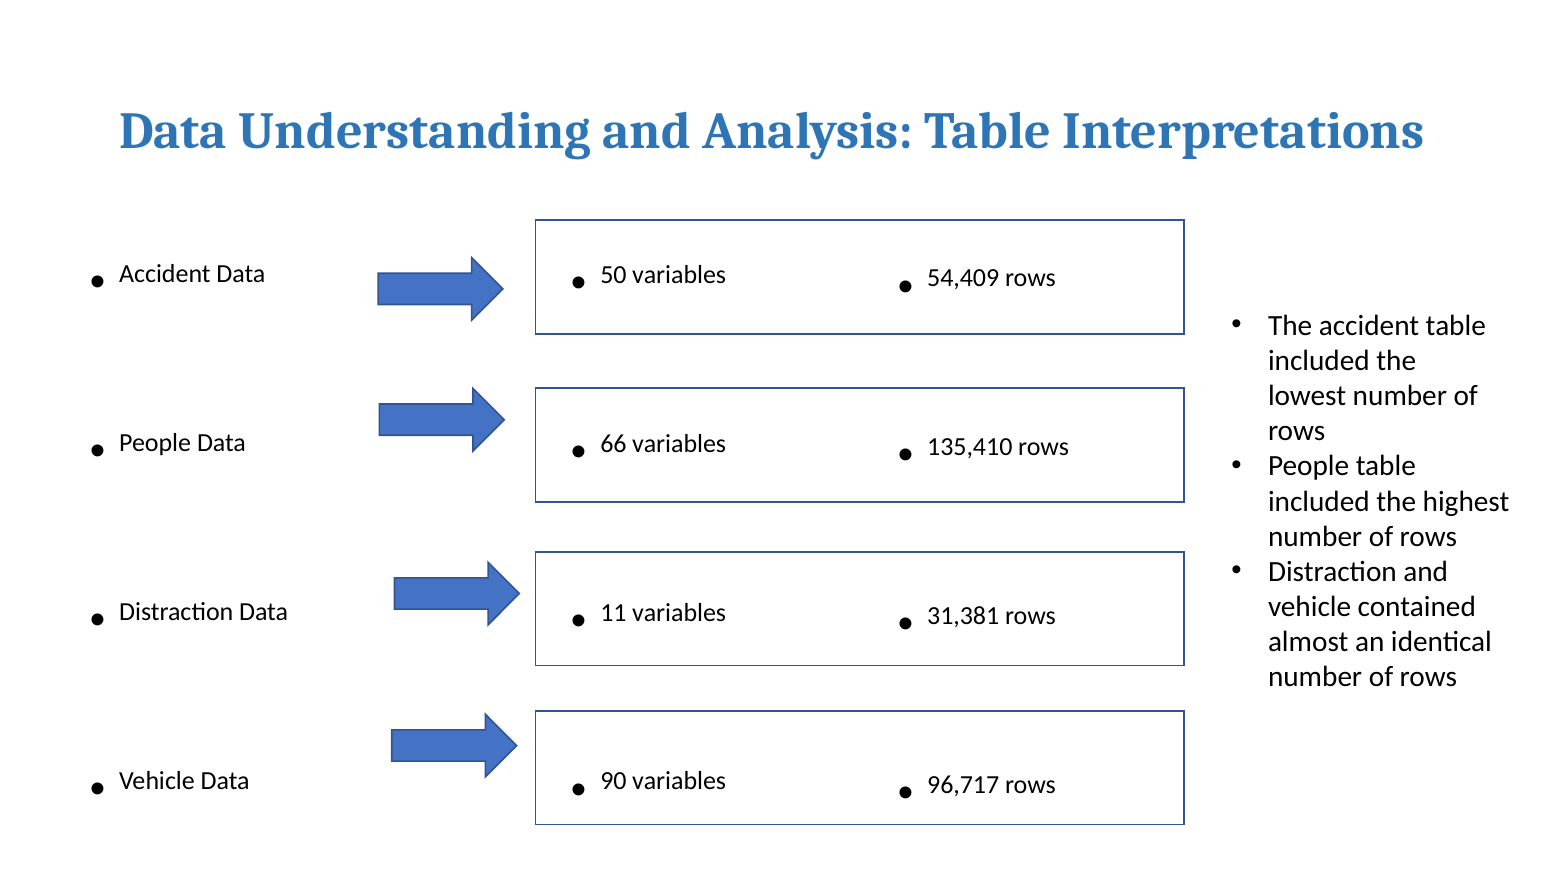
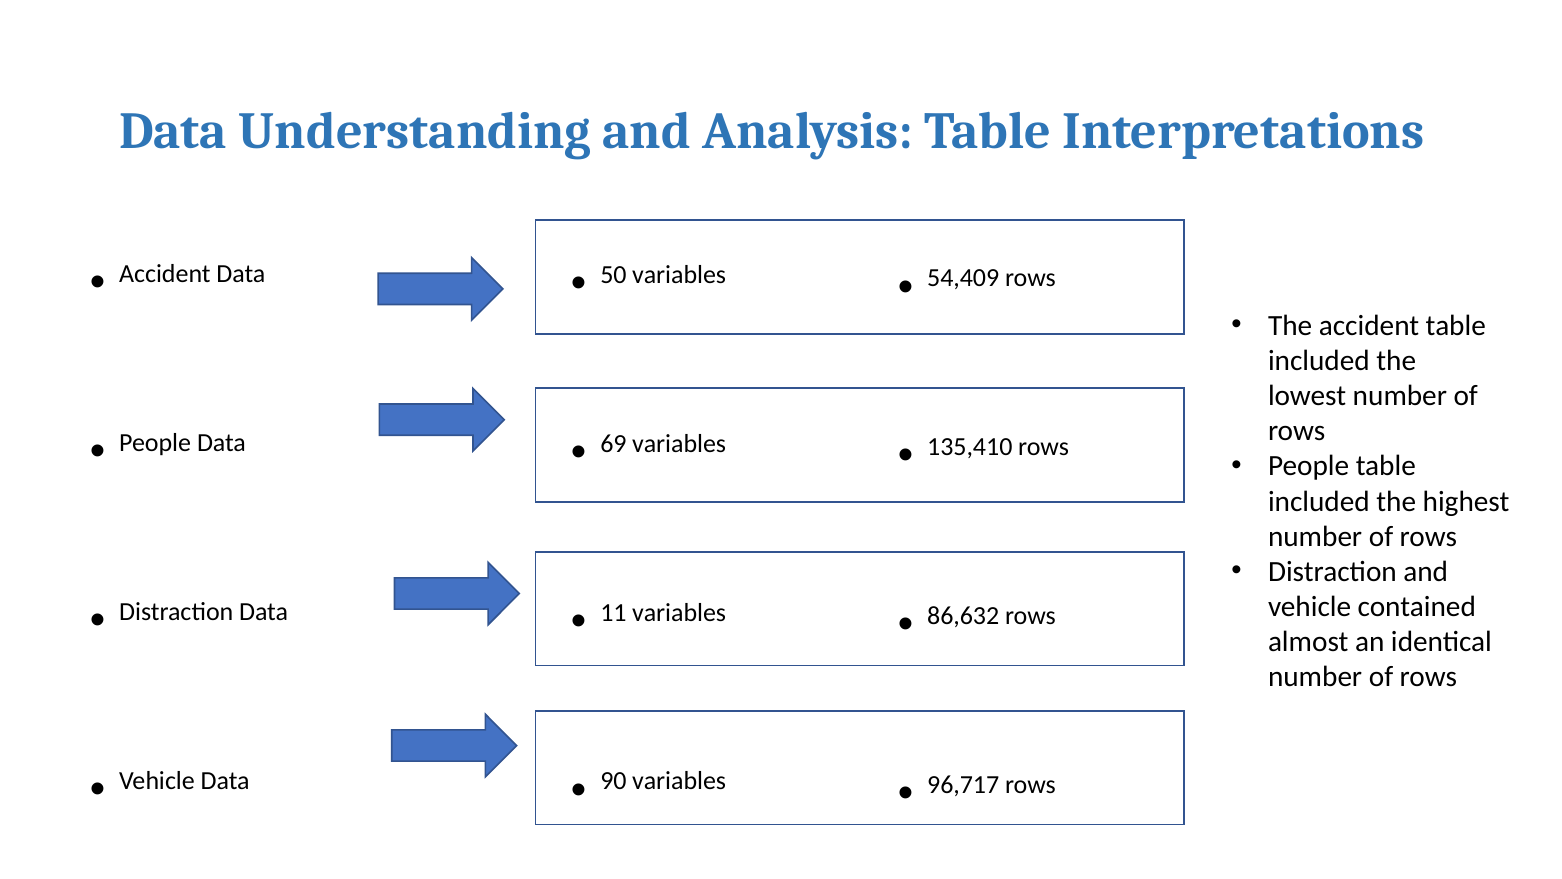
66: 66 -> 69
31,381: 31,381 -> 86,632
